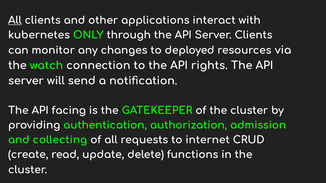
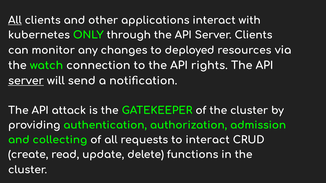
server at (26, 81) underline: none -> present
facing: facing -> attack
to internet: internet -> interact
